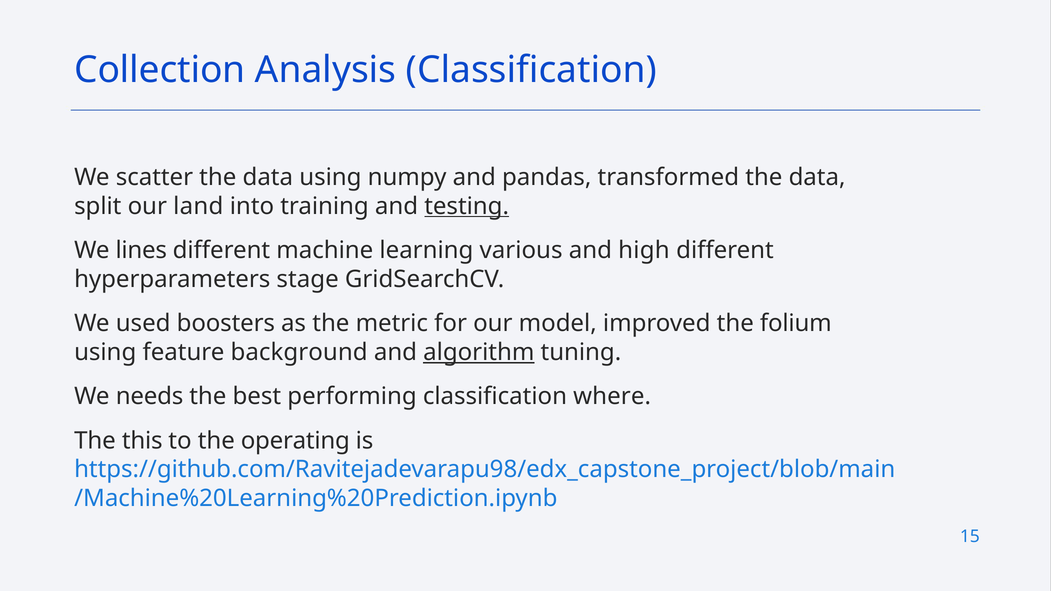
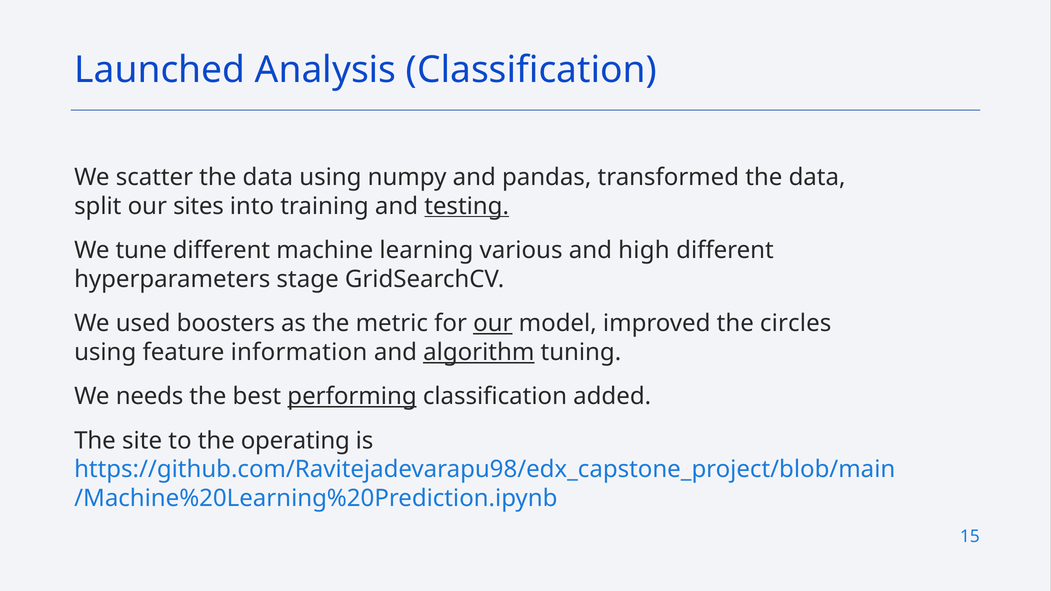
Collection: Collection -> Launched
land: land -> sites
lines: lines -> tune
our at (493, 323) underline: none -> present
folium: folium -> circles
background: background -> information
performing underline: none -> present
where: where -> added
this: this -> site
